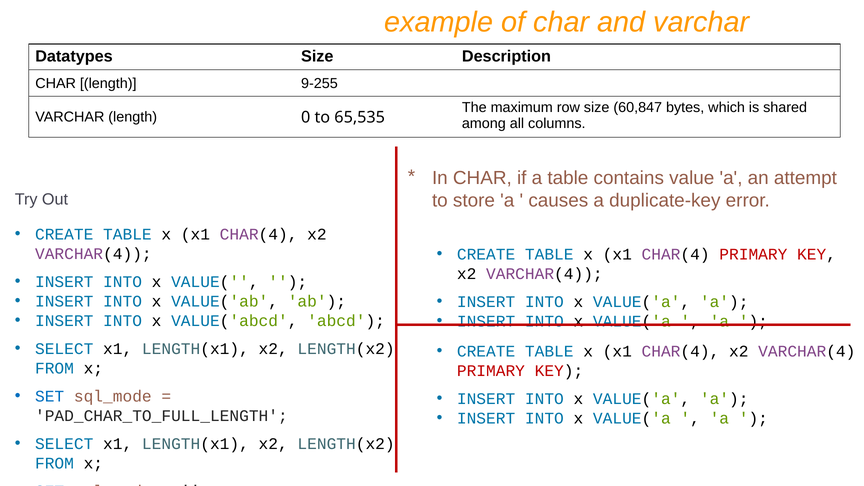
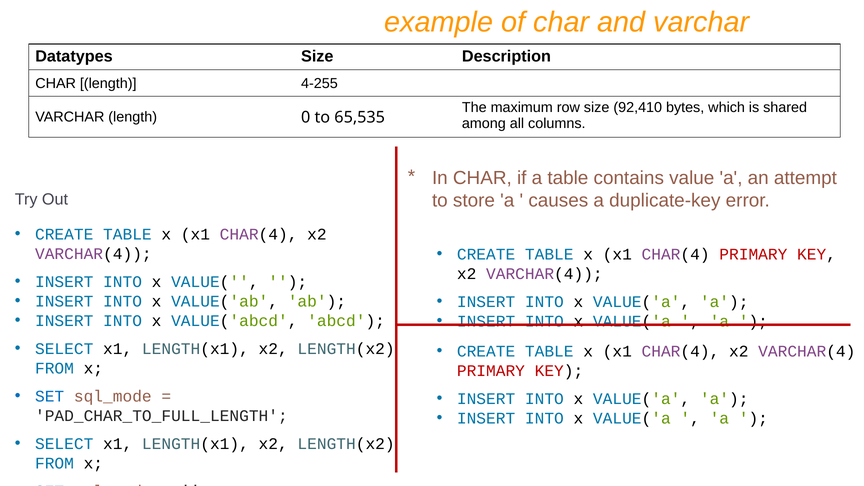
9-255: 9-255 -> 4-255
60,847: 60,847 -> 92,410
